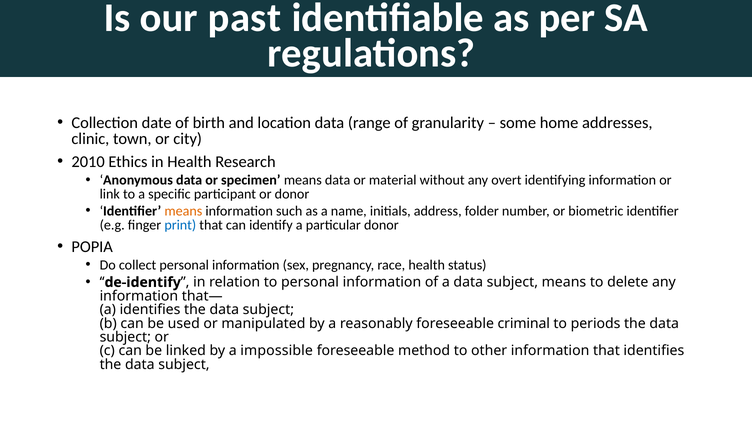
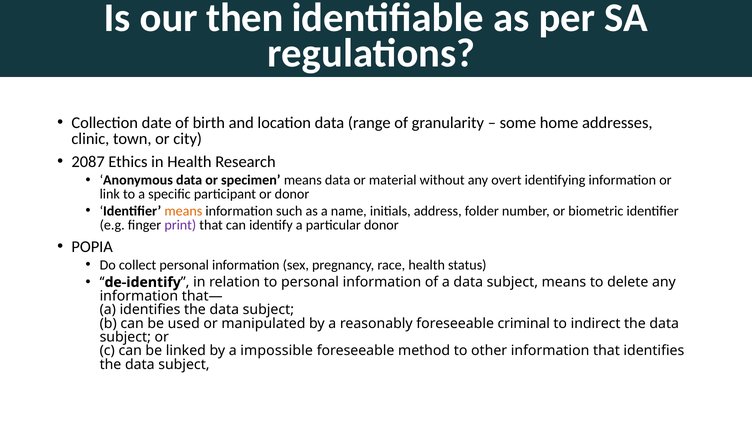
past: past -> then
2010: 2010 -> 2087
print colour: blue -> purple
periods: periods -> indirect
